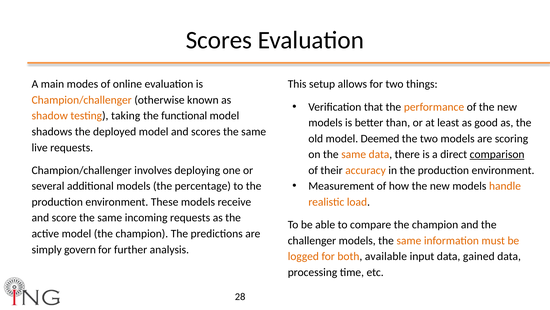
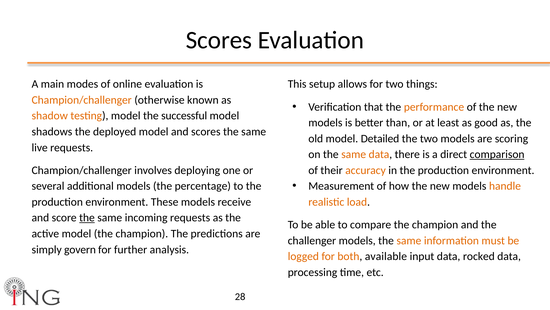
testing taking: taking -> model
functional: functional -> successful
Deemed: Deemed -> Detailed
the at (87, 217) underline: none -> present
gained: gained -> rocked
